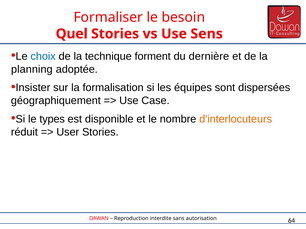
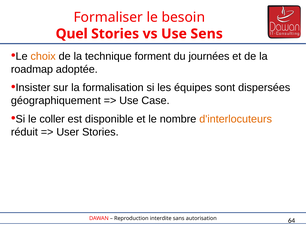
choix colour: blue -> orange
dernière: dernière -> journées
planning: planning -> roadmap
types: types -> coller
